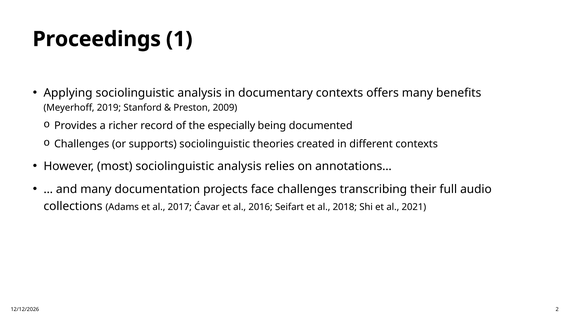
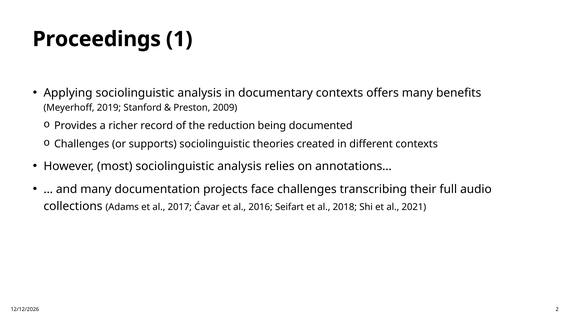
especially: especially -> reduction
